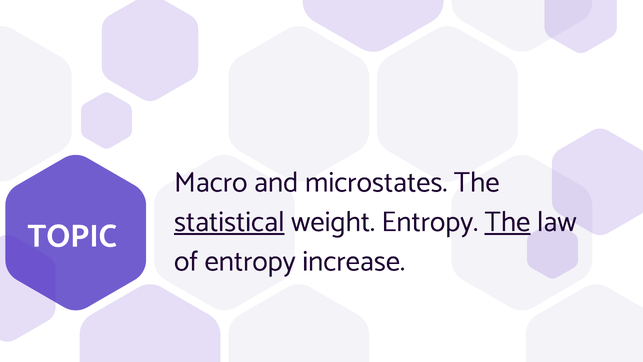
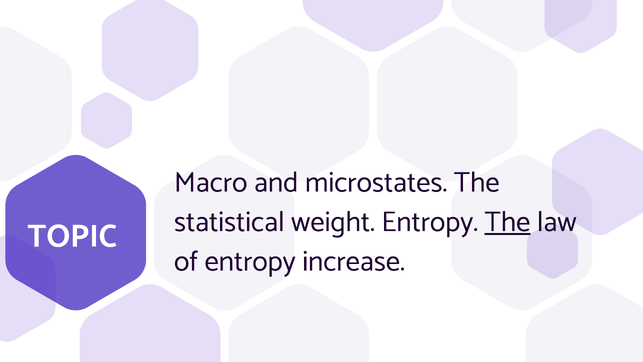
statistical underline: present -> none
